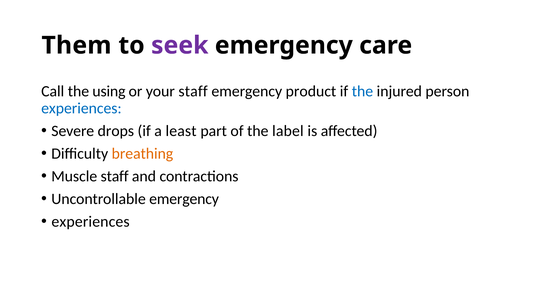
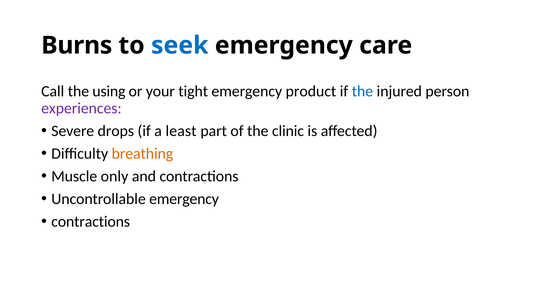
Them: Them -> Burns
seek colour: purple -> blue
your staff: staff -> tight
experiences at (81, 108) colour: blue -> purple
label: label -> clinic
Muscle staff: staff -> only
experiences at (91, 221): experiences -> contractions
